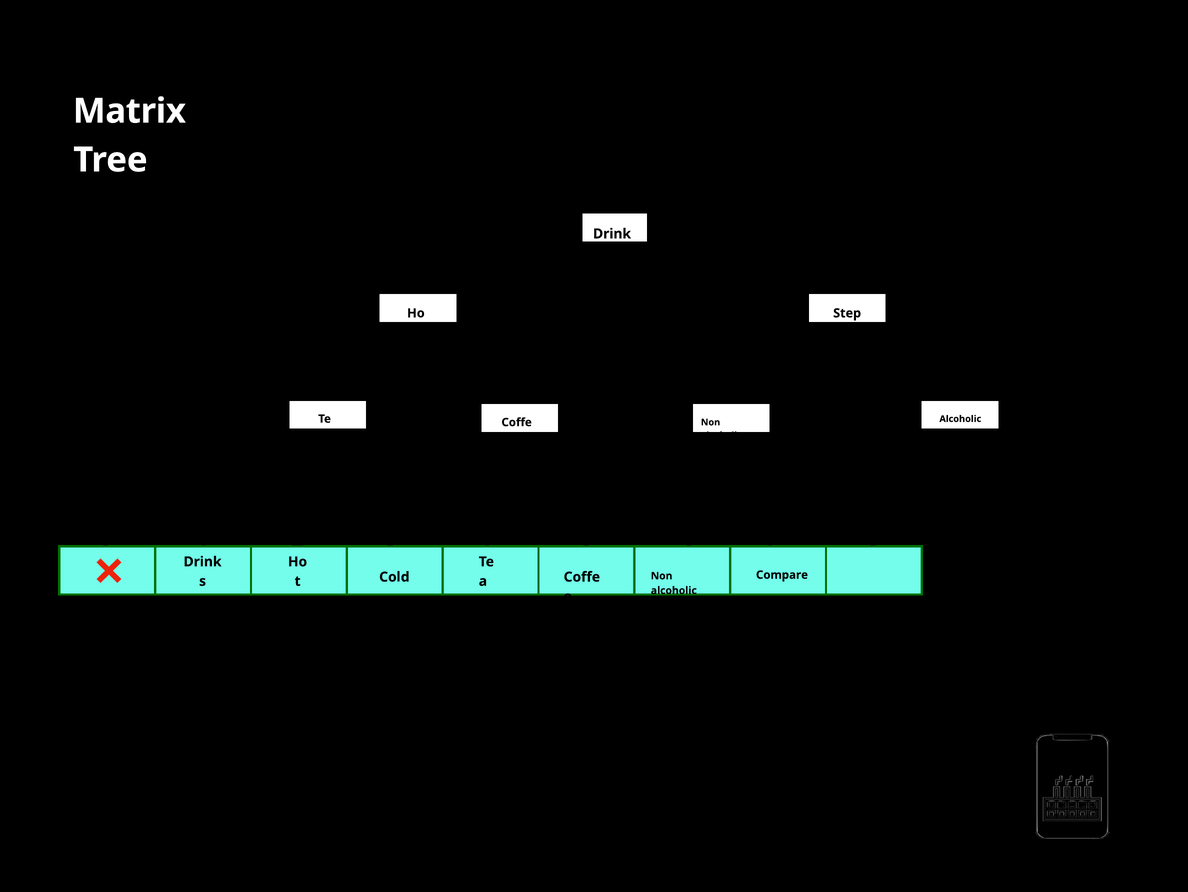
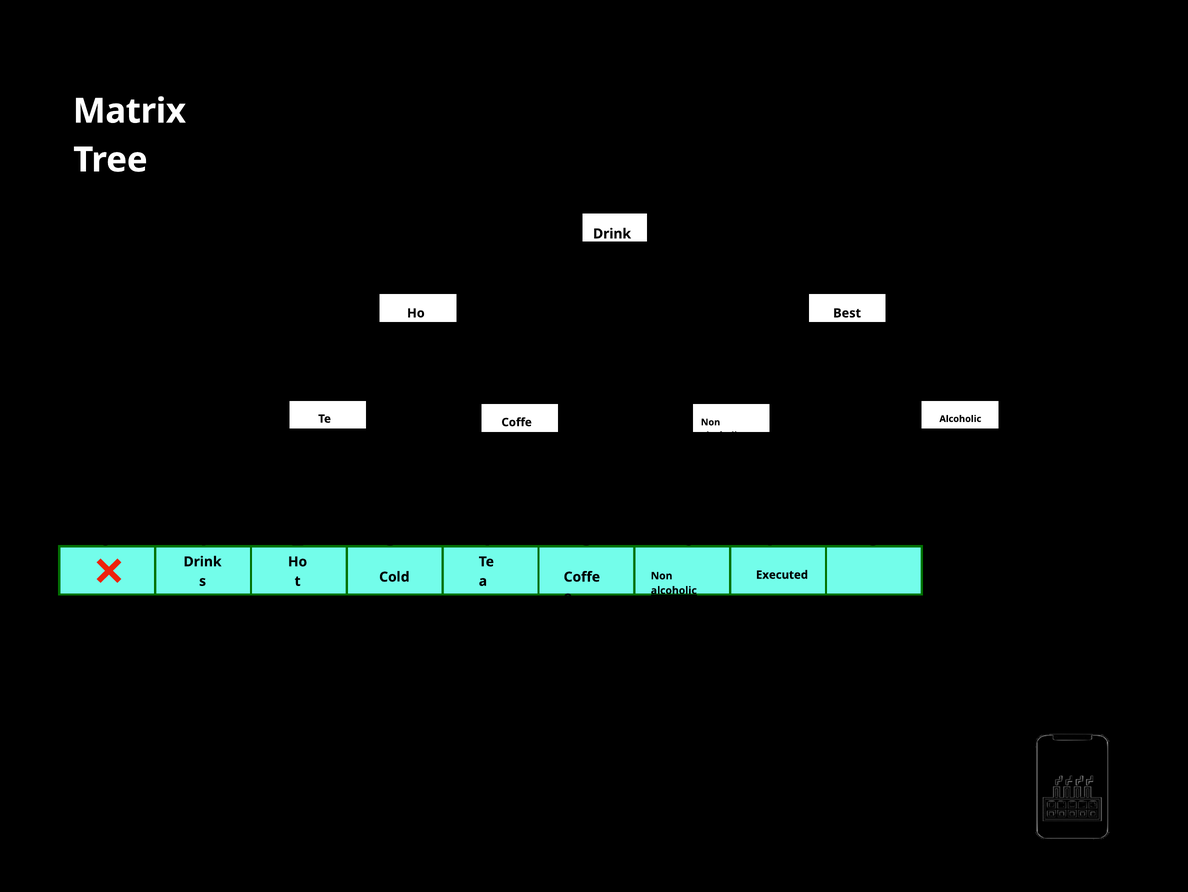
Step: Step -> Best
Compare: Compare -> Executed
alcoholic at (674, 590) underline: none -> present
